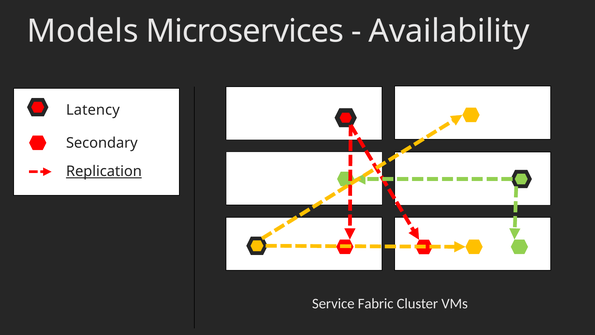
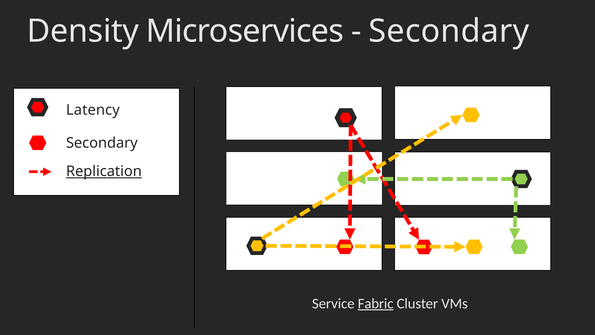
Models: Models -> Density
Availability at (449, 31): Availability -> Secondary
Fabric underline: none -> present
